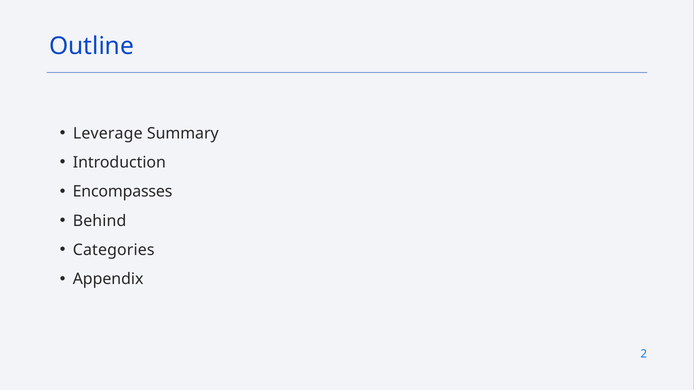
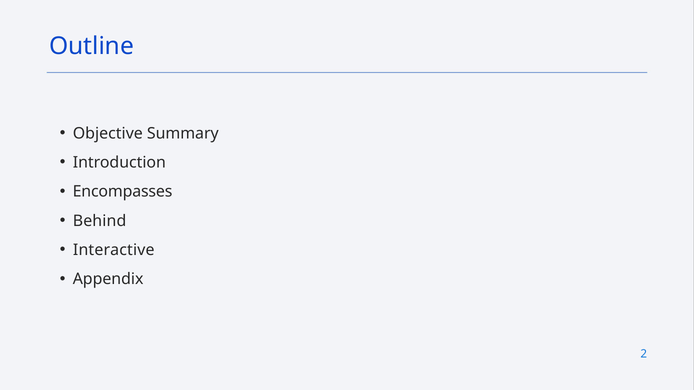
Leverage: Leverage -> Objective
Categories: Categories -> Interactive
